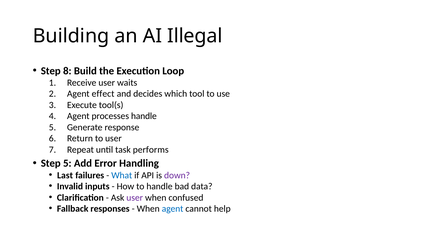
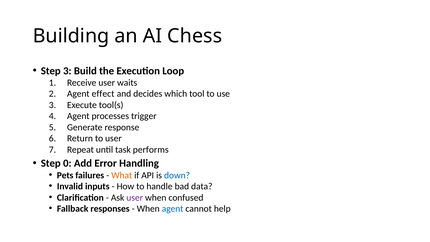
Illegal: Illegal -> Chess
Step 8: 8 -> 3
processes handle: handle -> trigger
Step 5: 5 -> 0
Last: Last -> Pets
What colour: blue -> orange
down colour: purple -> blue
